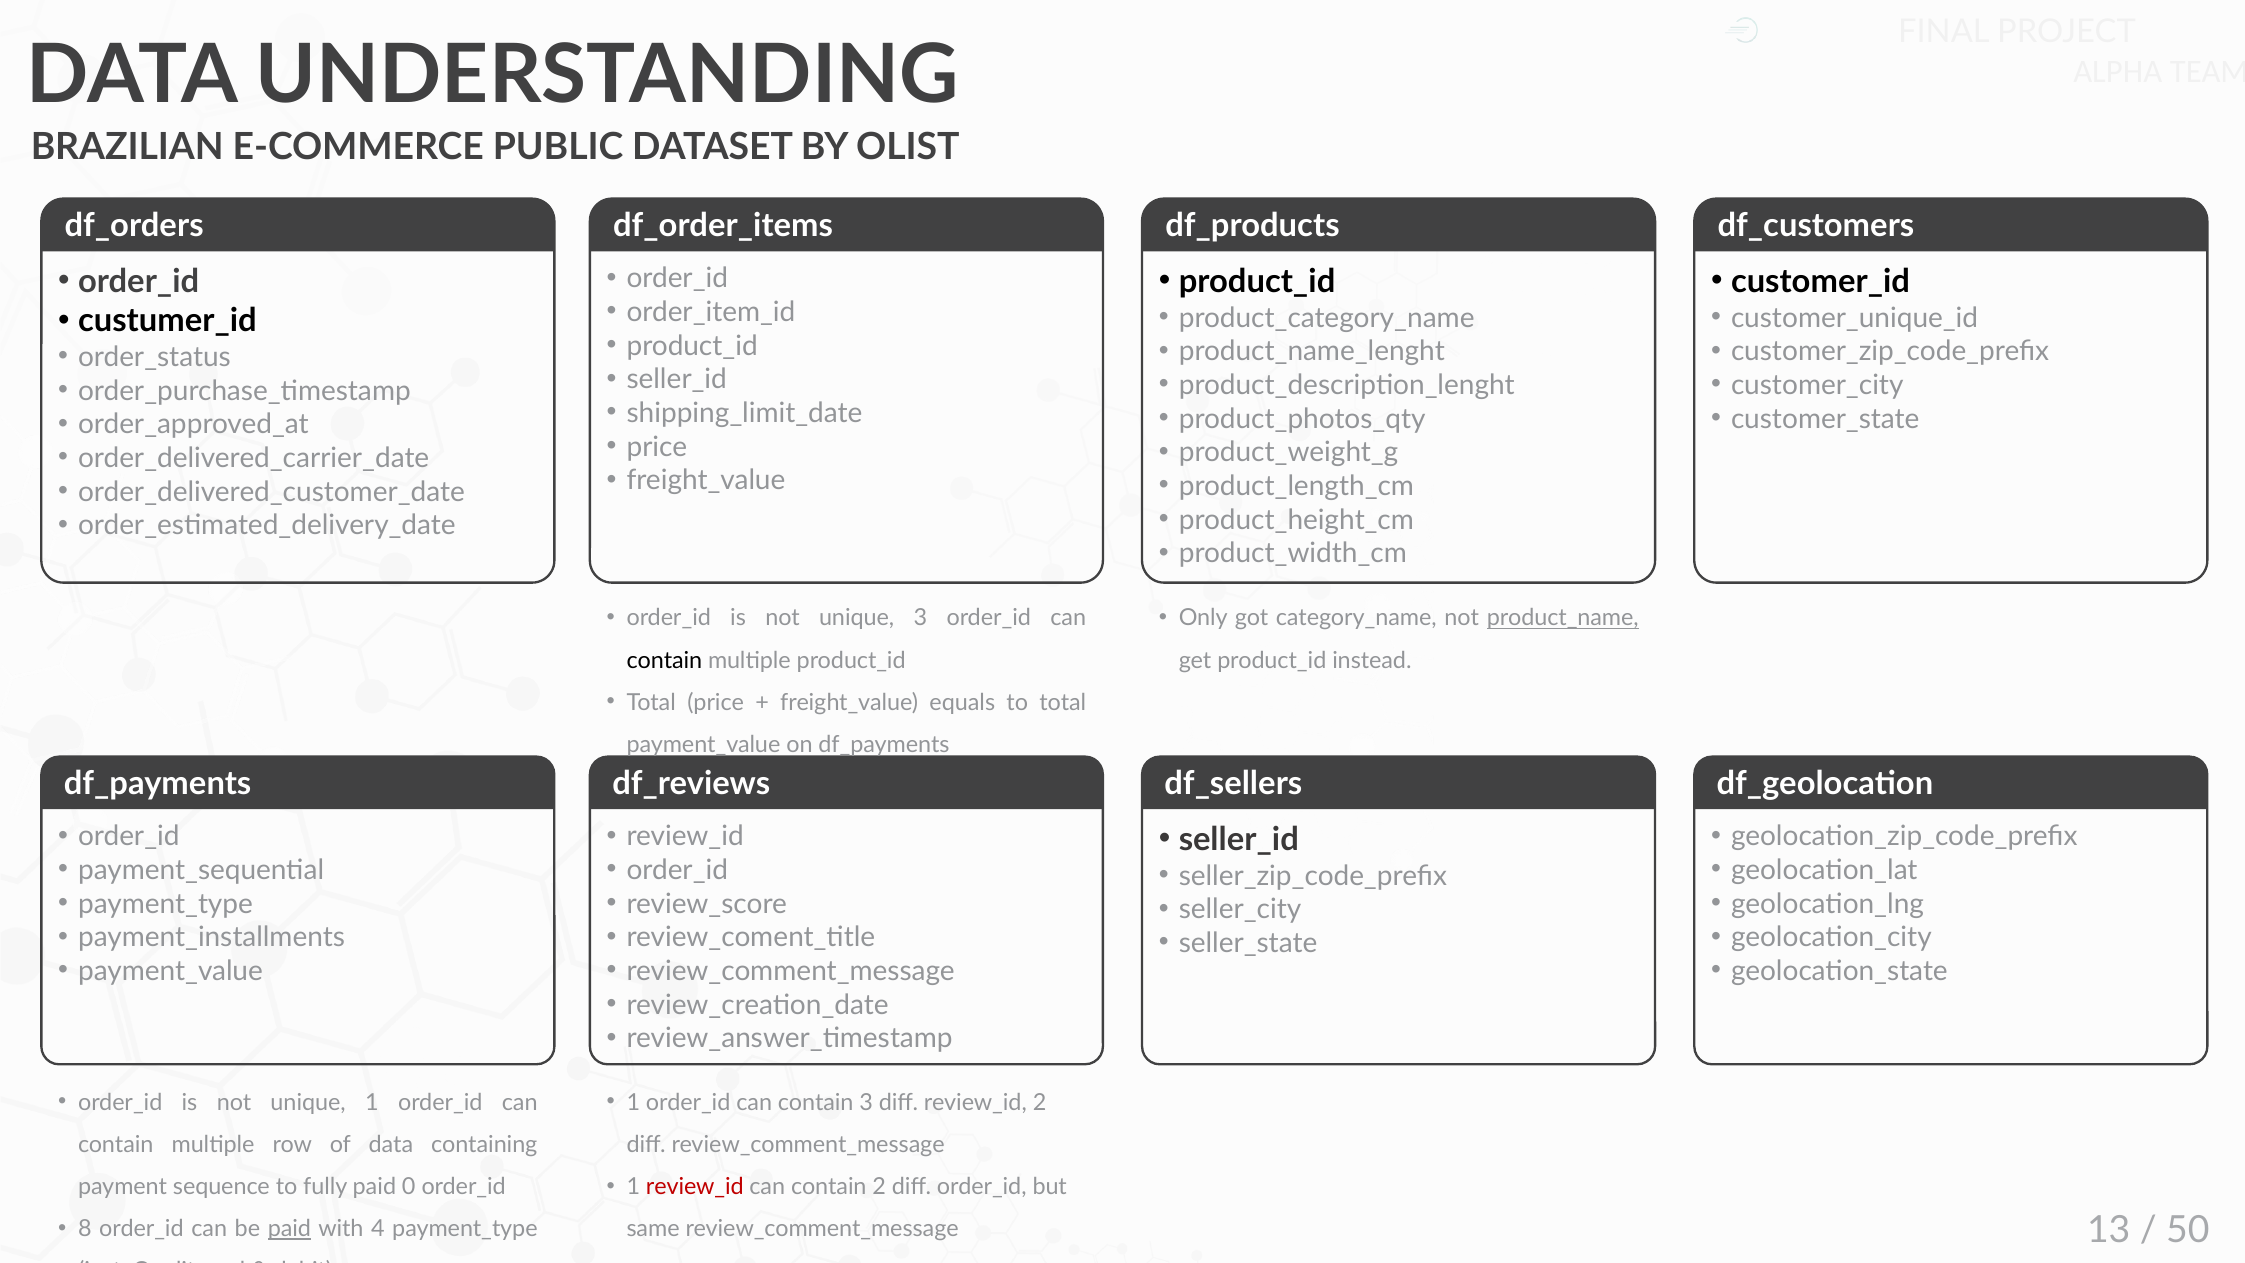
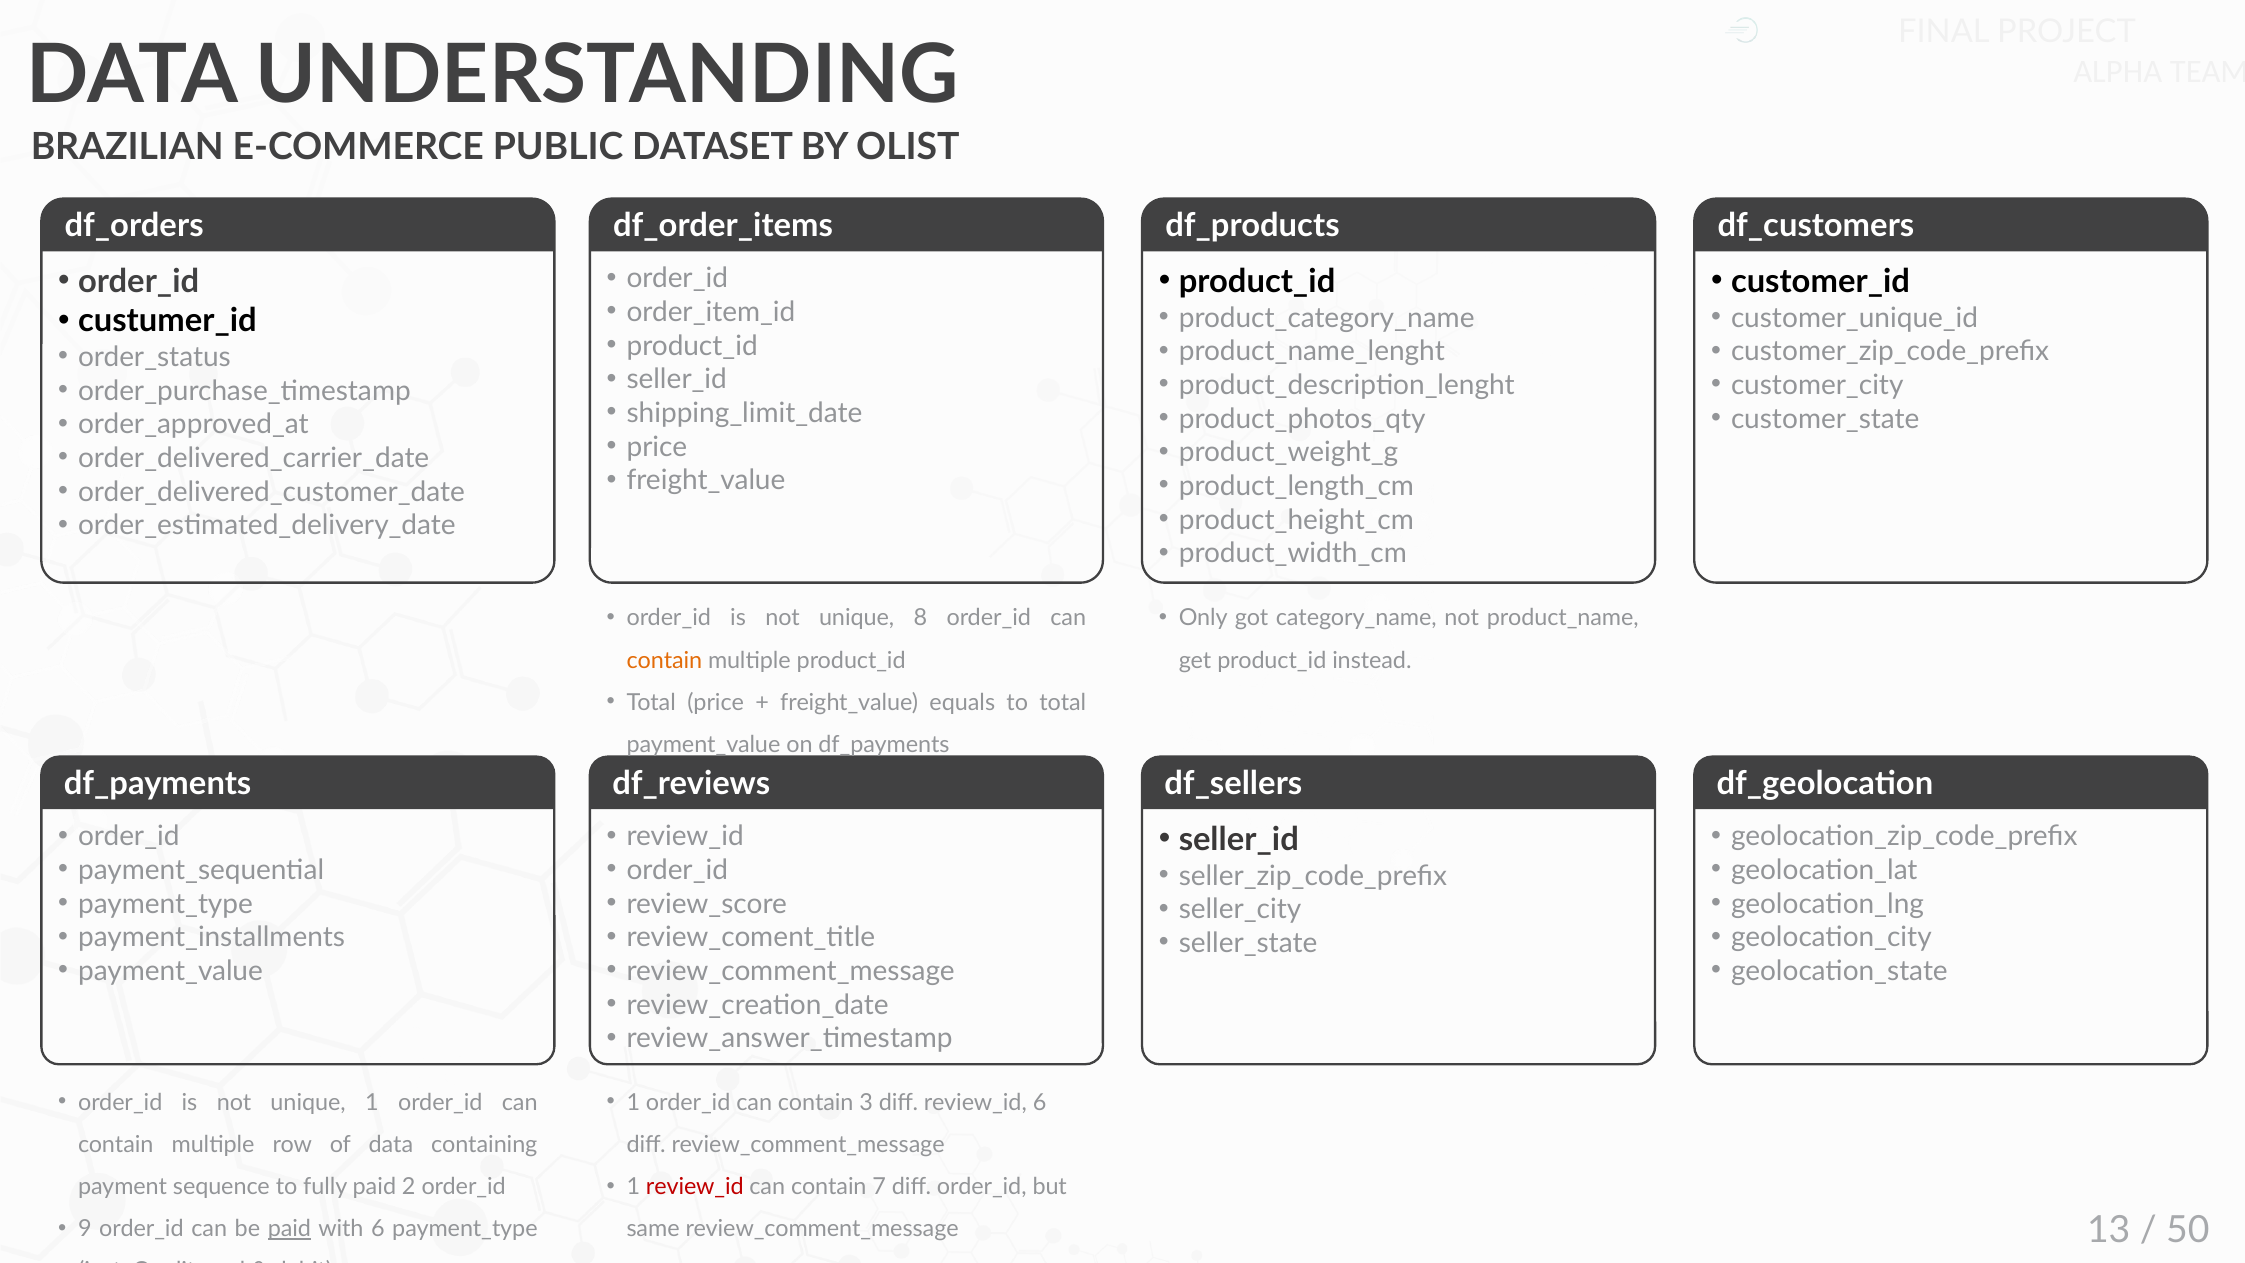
unique 3: 3 -> 8
product_name underline: present -> none
contain at (664, 660) colour: black -> orange
review_id 2: 2 -> 6
contain 2: 2 -> 7
0: 0 -> 2
8: 8 -> 9
with 4: 4 -> 6
